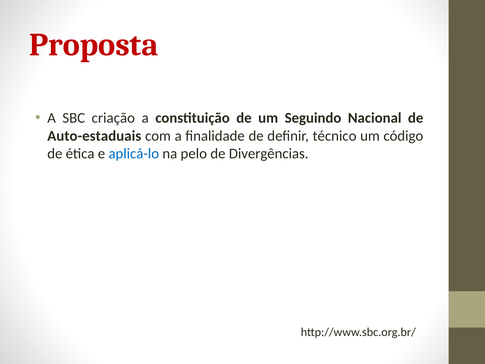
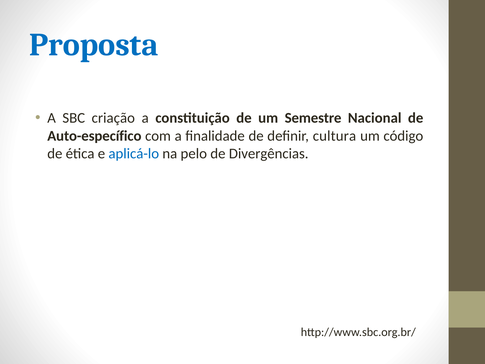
Proposta colour: red -> blue
Seguindo: Seguindo -> Semestre
Auto-estaduais: Auto-estaduais -> Auto-específico
técnico: técnico -> cultura
